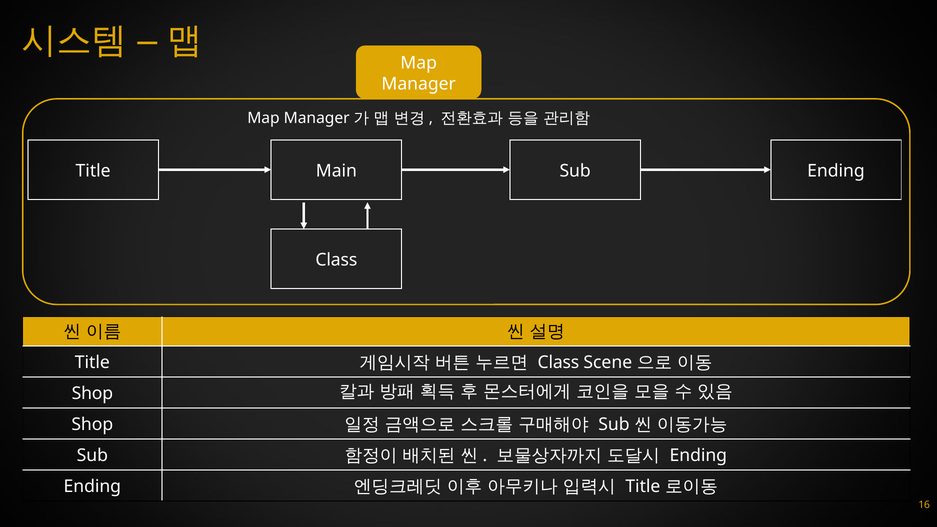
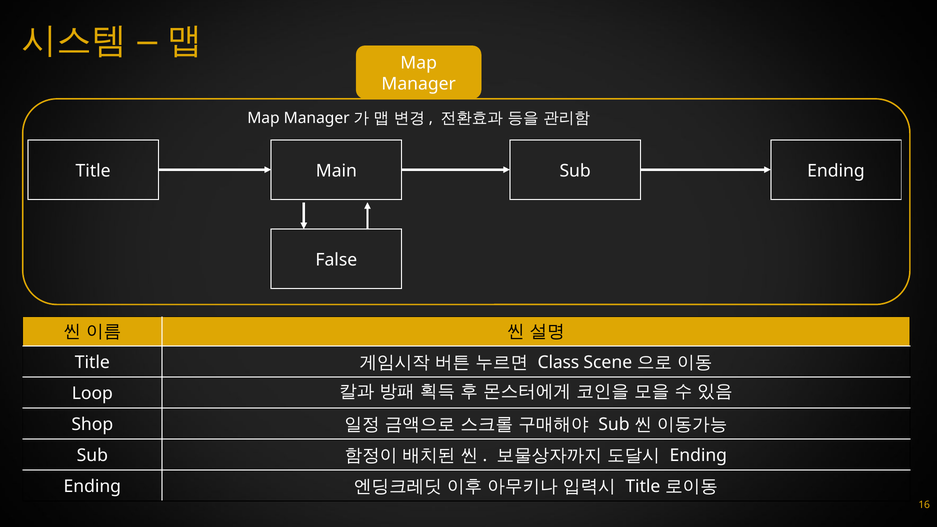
Class at (336, 260): Class -> False
Shop at (92, 393): Shop -> Loop
